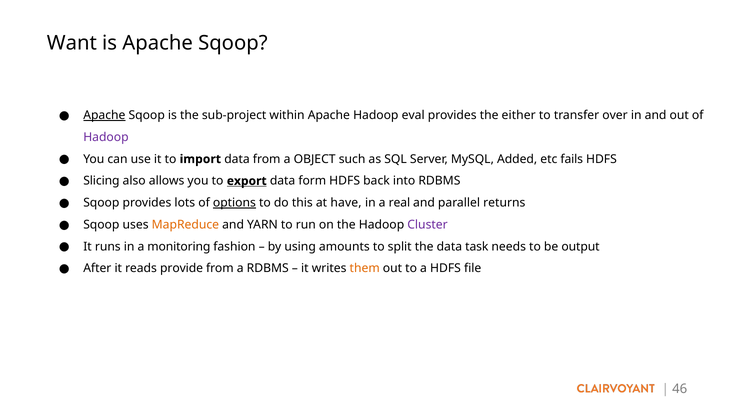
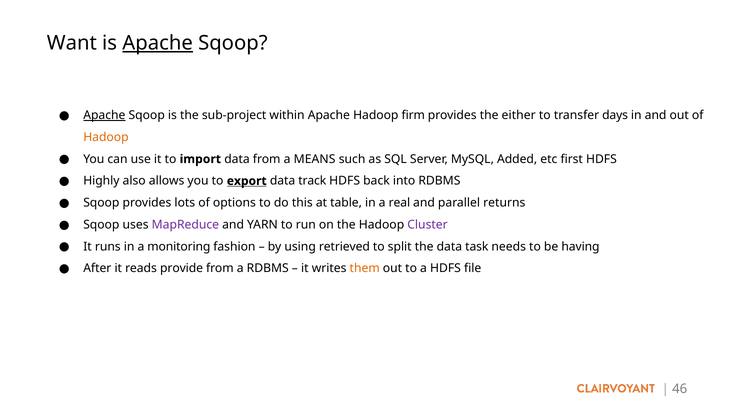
Apache at (158, 43) underline: none -> present
eval: eval -> firm
over: over -> days
Hadoop at (106, 137) colour: purple -> orange
OBJECT: OBJECT -> MEANS
fails: fails -> first
Slicing: Slicing -> Highly
form: form -> track
options underline: present -> none
have: have -> table
MapReduce colour: orange -> purple
amounts: amounts -> retrieved
output: output -> having
